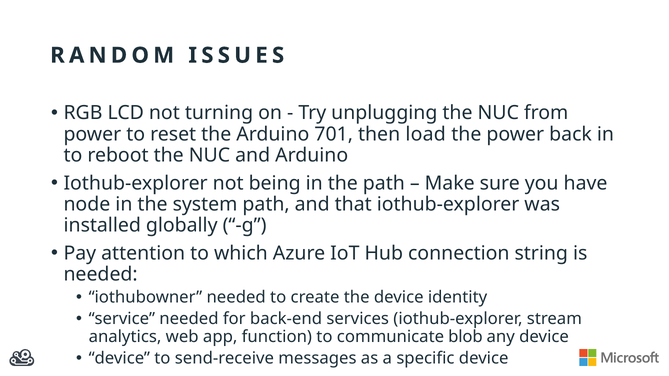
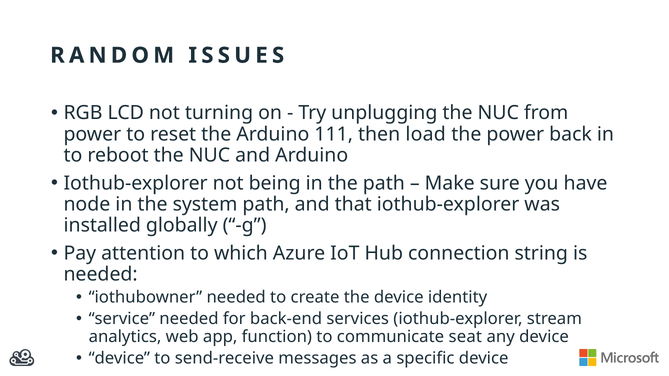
701: 701 -> 111
blob: blob -> seat
